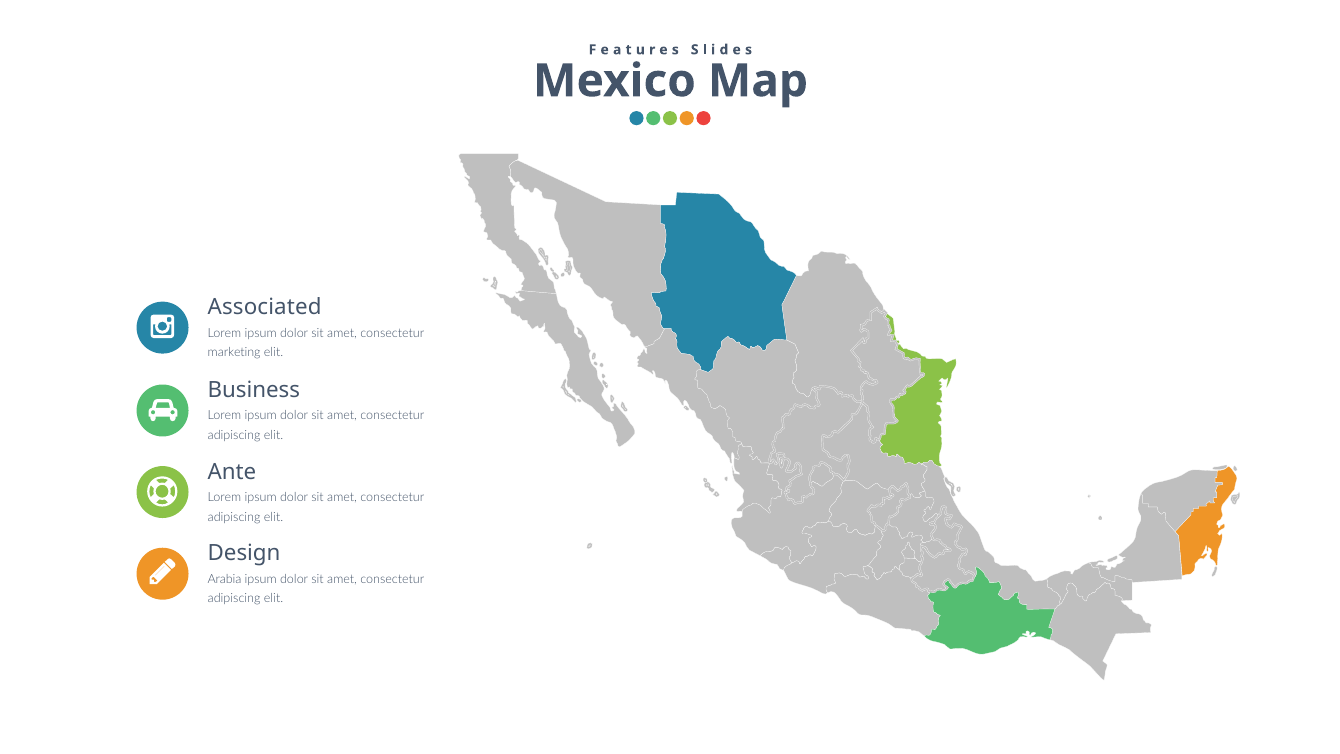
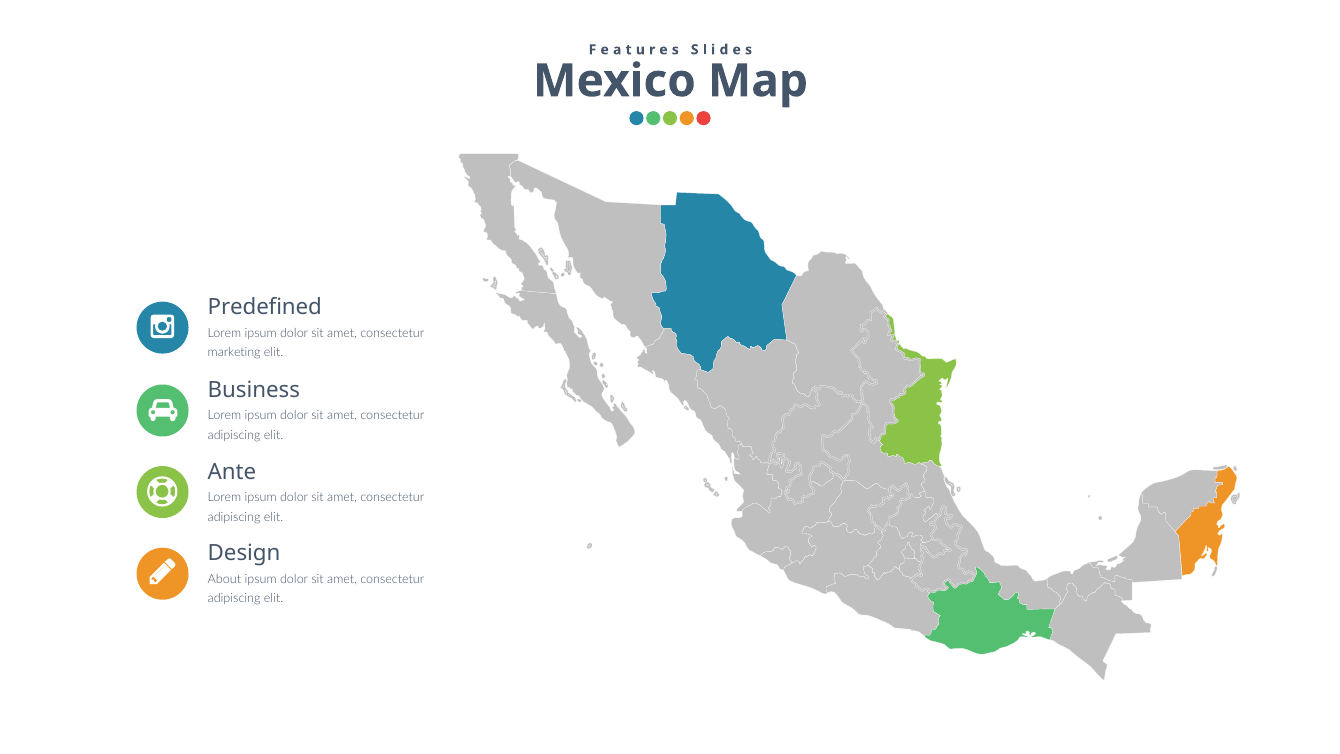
Associated: Associated -> Predefined
Arabia: Arabia -> About
